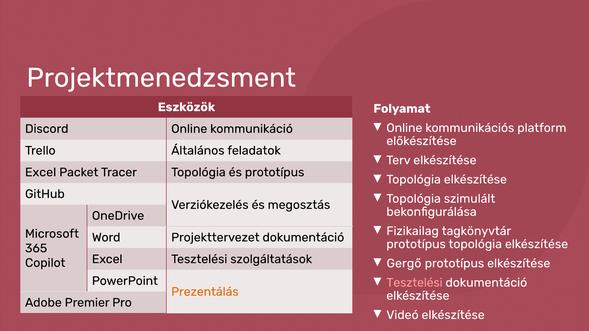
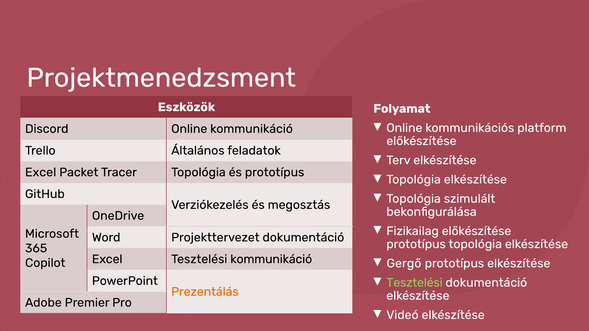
Fizikailag tagkönyvtár: tagkönyvtár -> előkészítése
Tesztelési szolgáltatások: szolgáltatások -> kommunikáció
Tesztelési at (414, 283) colour: pink -> light green
